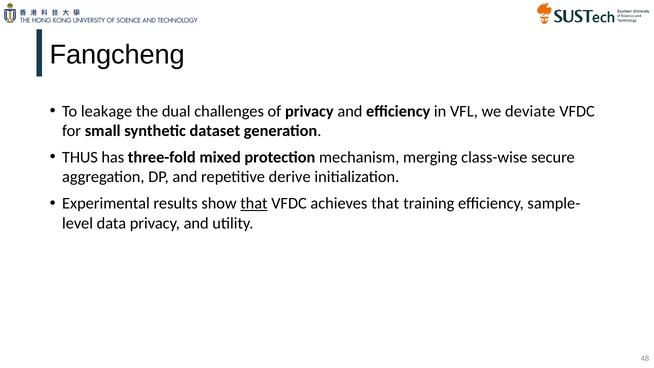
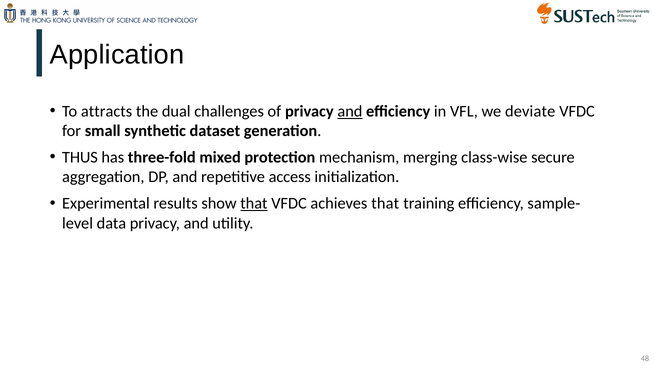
Fangcheng: Fangcheng -> Application
leakage: leakage -> attracts
and at (350, 111) underline: none -> present
derive: derive -> access
